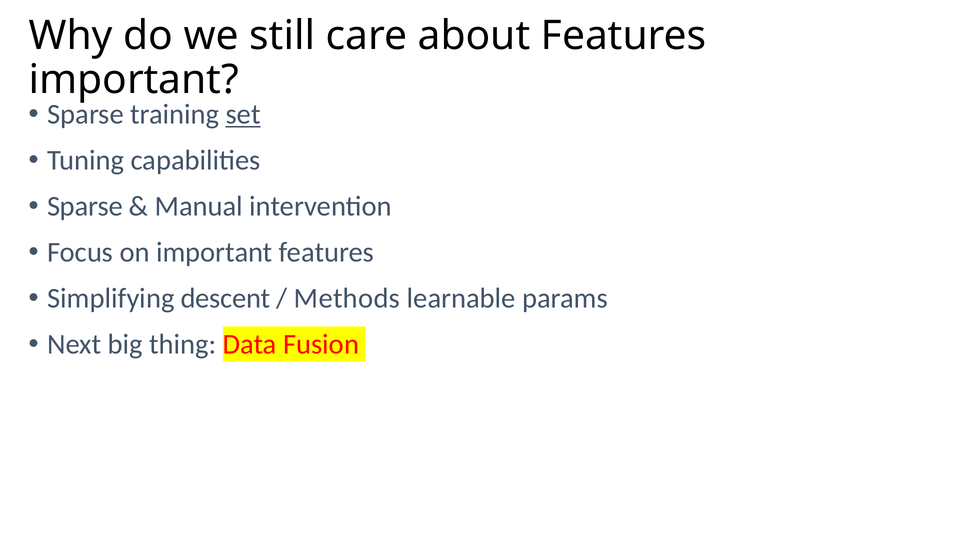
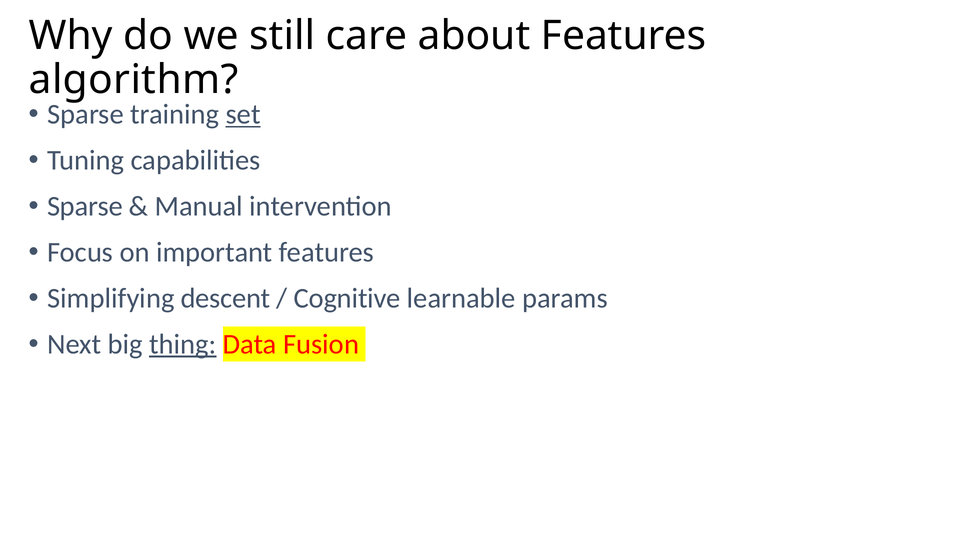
important at (134, 80): important -> algorithm
Methods: Methods -> Cognitive
thing underline: none -> present
